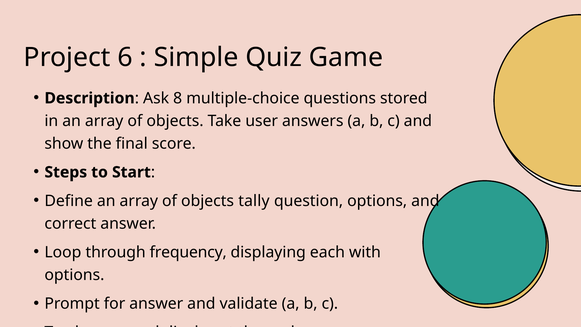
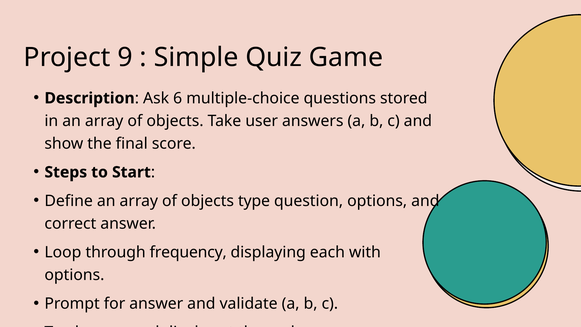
6: 6 -> 9
8: 8 -> 6
tally: tally -> type
